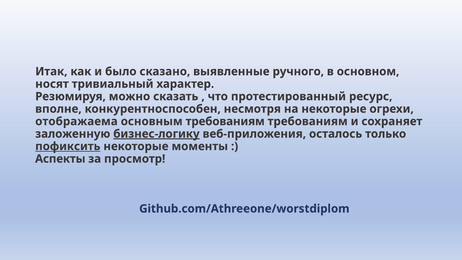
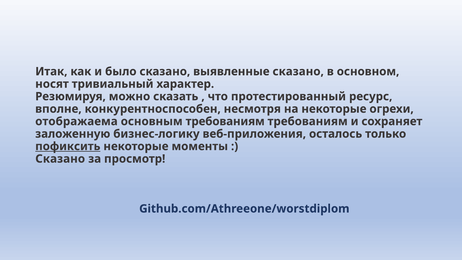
выявленные ручного: ручного -> сказано
бизнес-логику underline: present -> none
Аспекты at (60, 159): Аспекты -> Сказано
